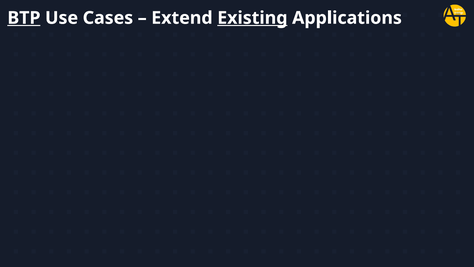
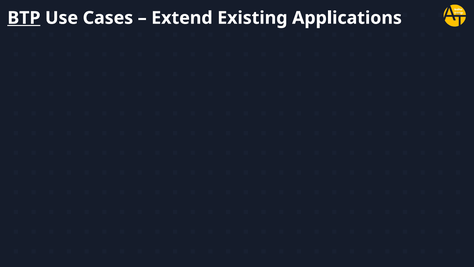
Existing underline: present -> none
